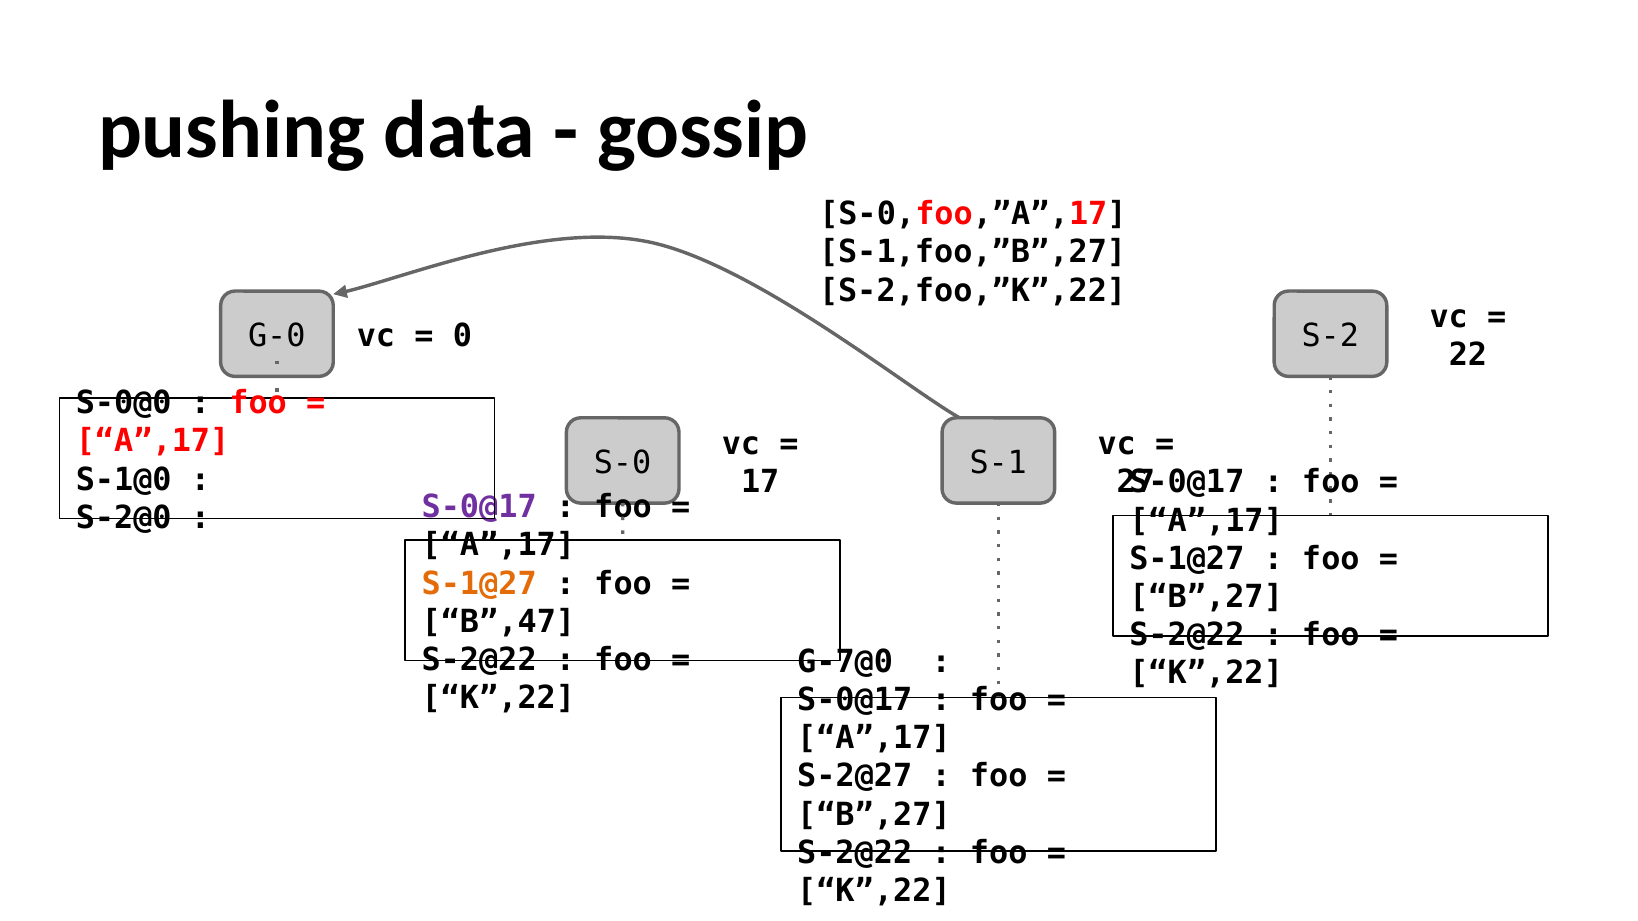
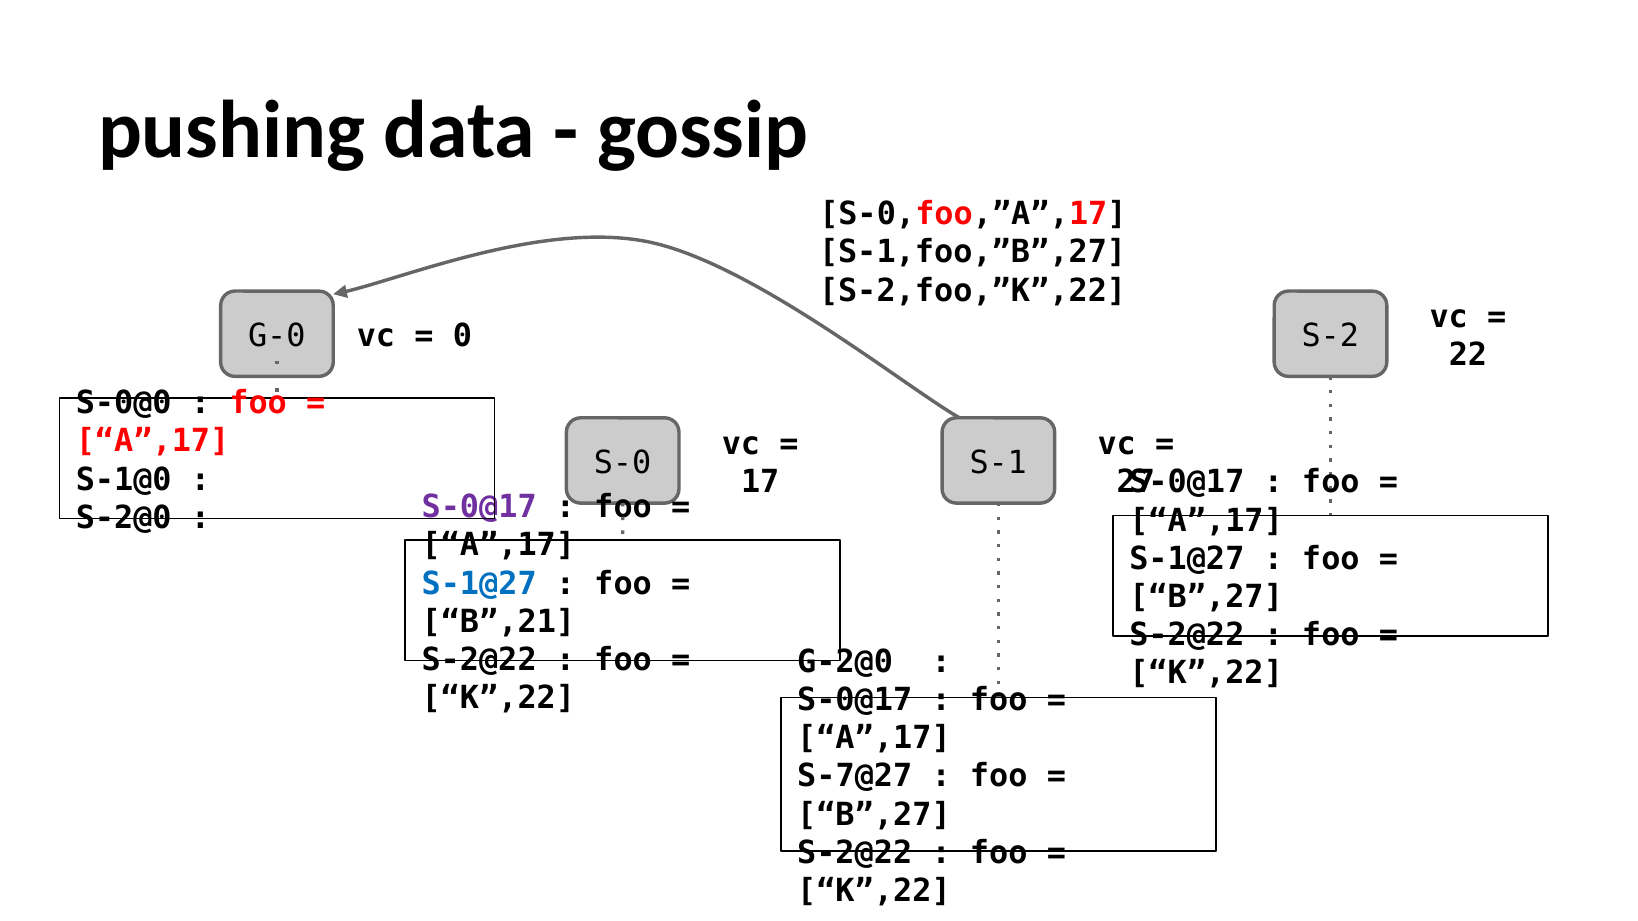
S-1@27 at (479, 584) colour: orange -> blue
B”,47: B”,47 -> B”,21
G-7@0: G-7@0 -> G-2@0
S-2@27: S-2@27 -> S-7@27
